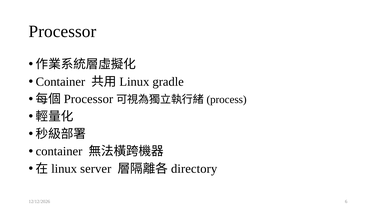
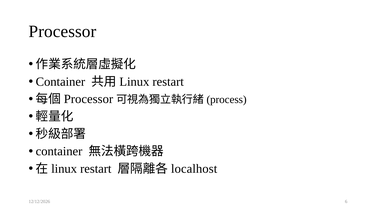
gradle at (168, 82): gradle -> restart
server at (96, 169): server -> restart
directory: directory -> localhost
